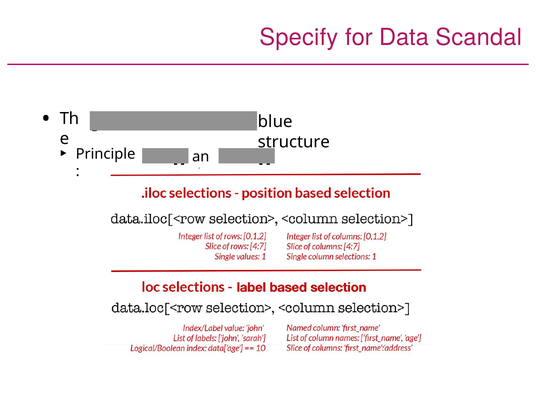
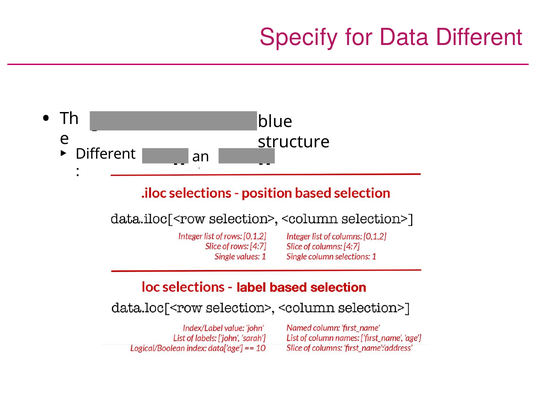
Data Scandal: Scandal -> Different
Principle at (106, 154): Principle -> Different
